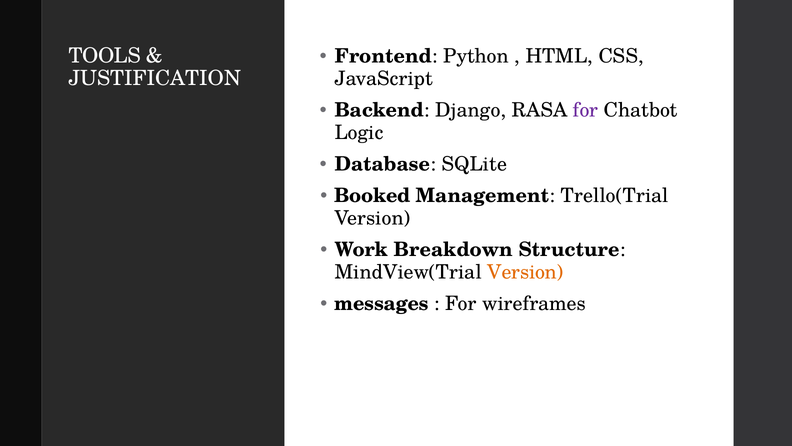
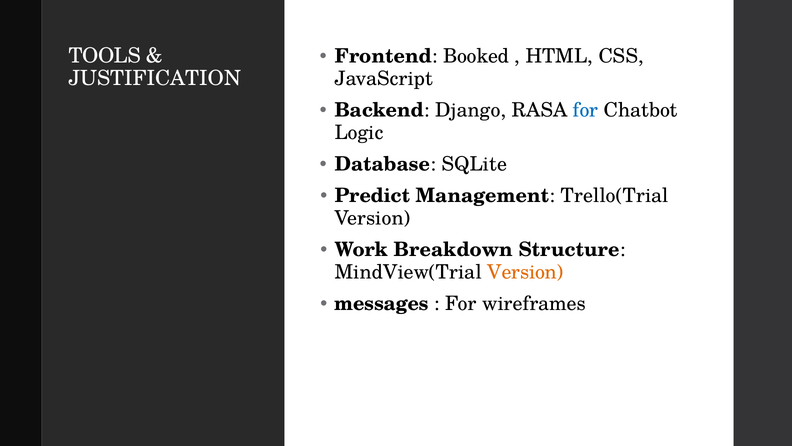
Python: Python -> Booked
for at (586, 110) colour: purple -> blue
Booked: Booked -> Predict
